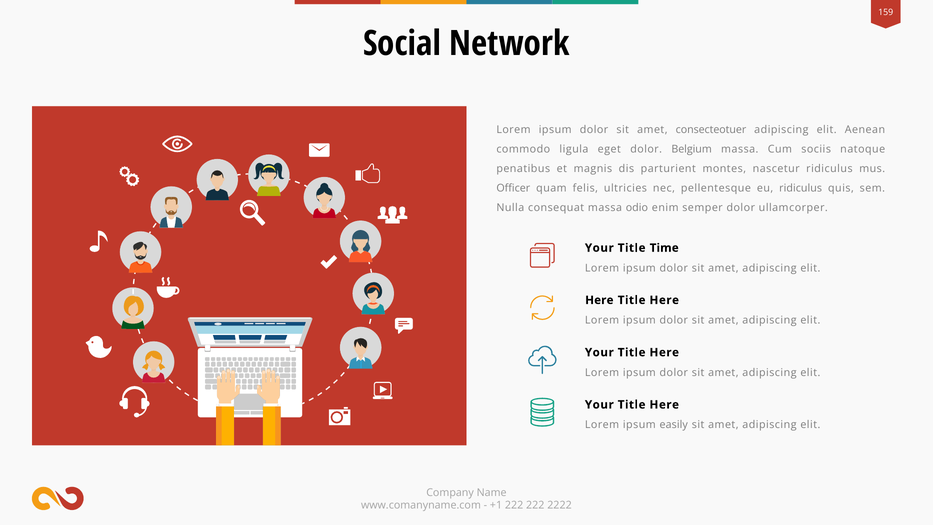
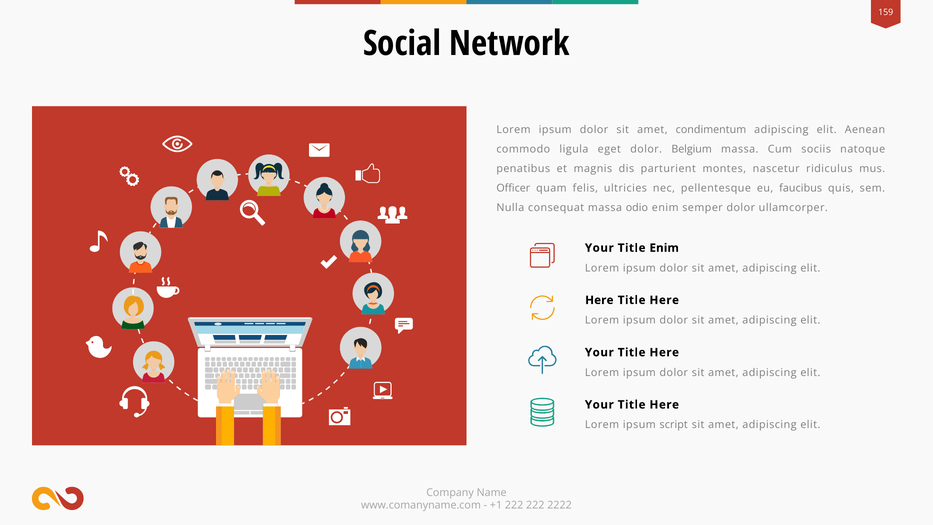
consecteotuer: consecteotuer -> condimentum
eu ridiculus: ridiculus -> faucibus
Title Time: Time -> Enim
easily: easily -> script
